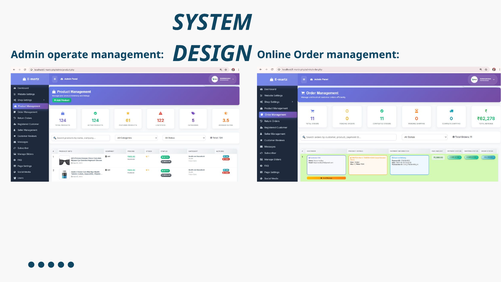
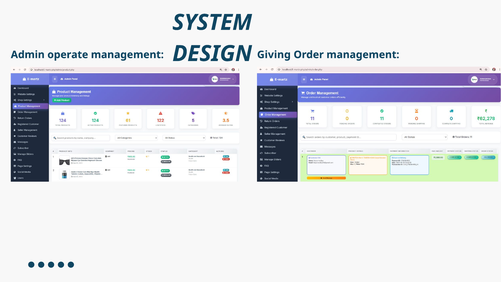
Online: Online -> Giving
